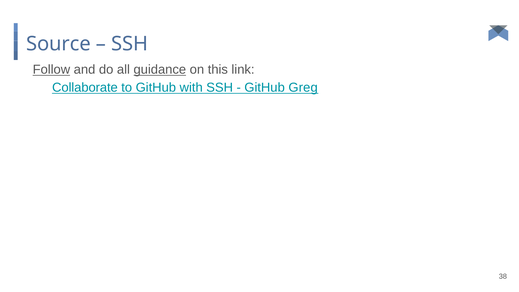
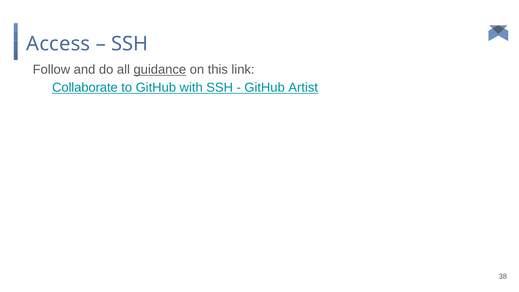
Source: Source -> Access
Follow underline: present -> none
Greg: Greg -> Artist
